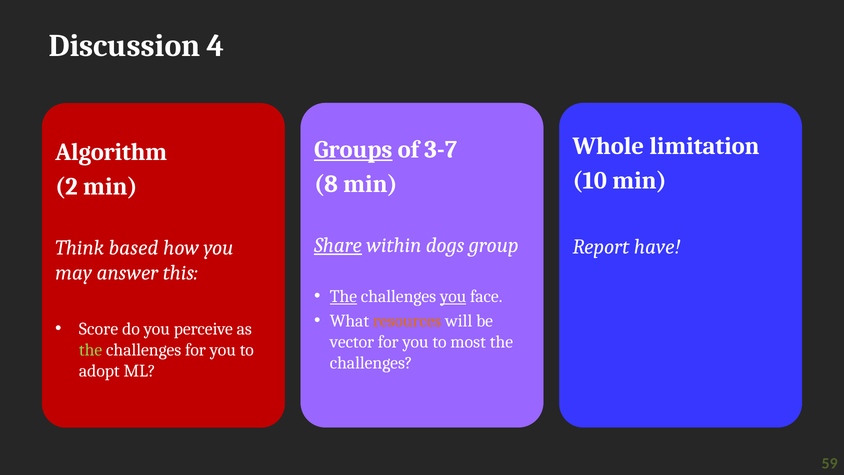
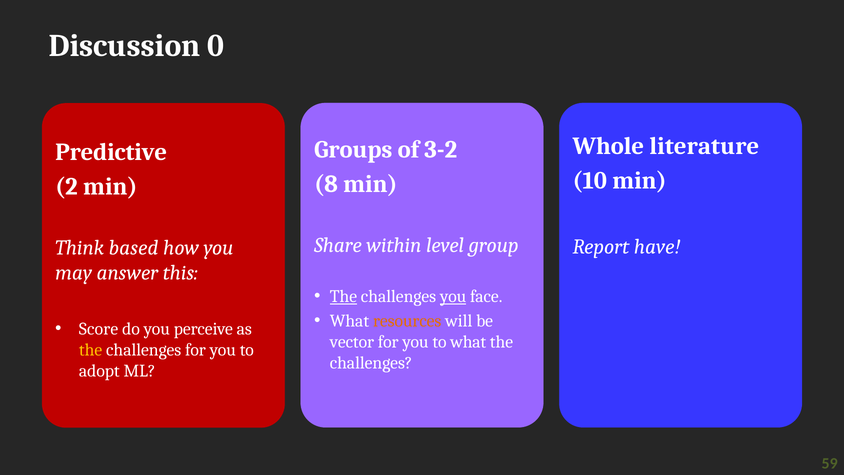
4: 4 -> 0
limitation: limitation -> literature
Groups underline: present -> none
3-7: 3-7 -> 3-2
Algorithm: Algorithm -> Predictive
Share underline: present -> none
dogs: dogs -> level
to most: most -> what
the at (91, 350) colour: light green -> yellow
